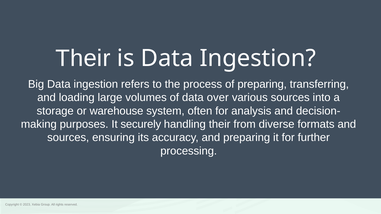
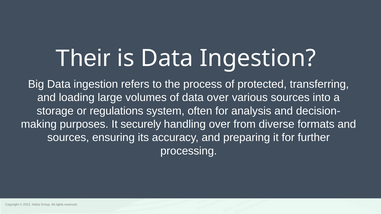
of preparing: preparing -> protected
warehouse: warehouse -> regulations
handling their: their -> over
